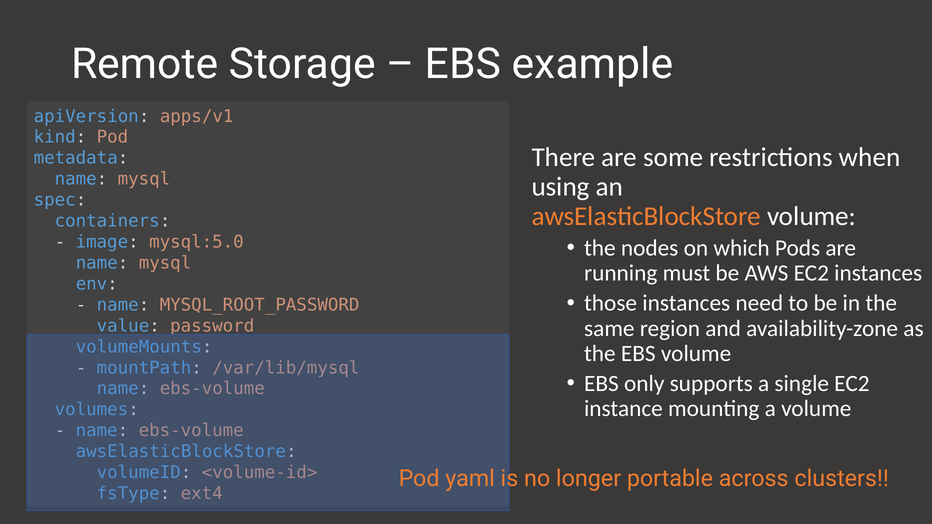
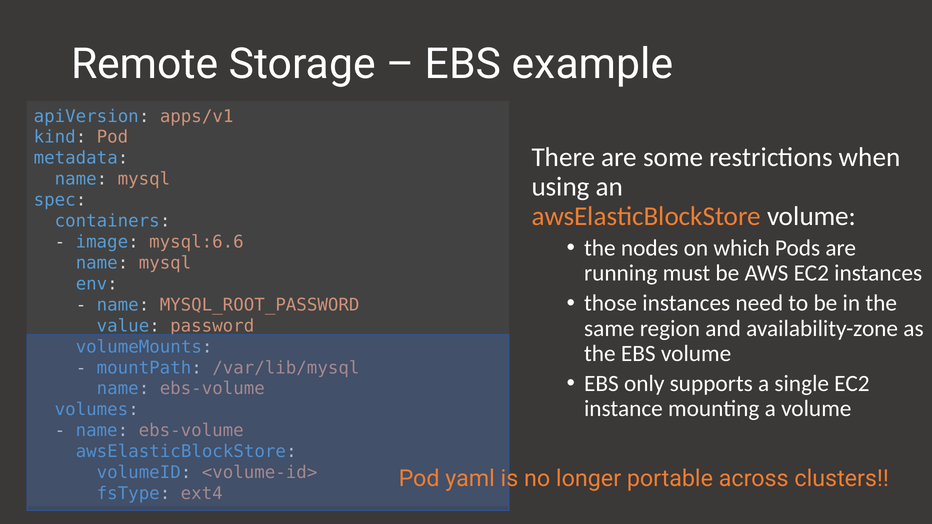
mysql:5.0: mysql:5.0 -> mysql:6.6
